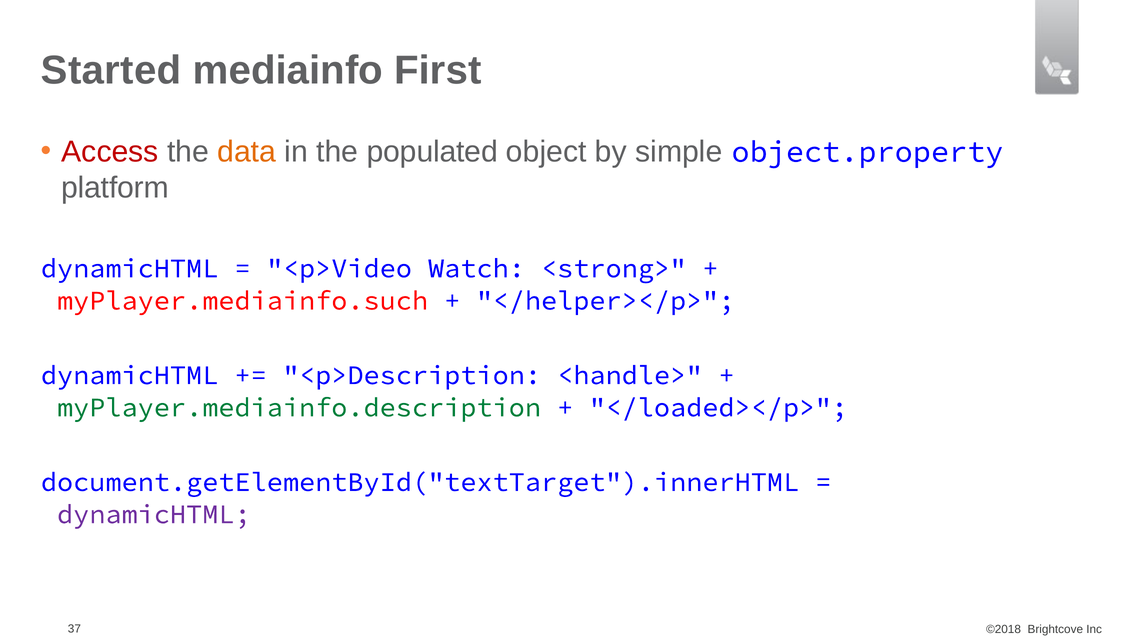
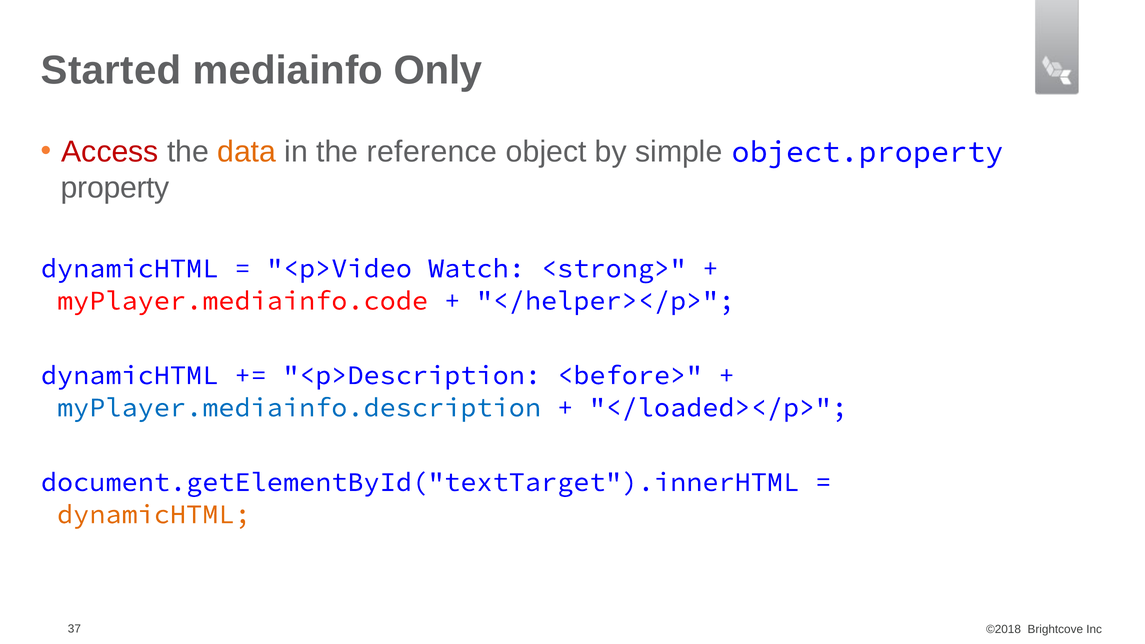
First: First -> Only
populated: populated -> reference
platform: platform -> property
myPlayer.mediainfo.such: myPlayer.mediainfo.such -> myPlayer.mediainfo.code
<handle>: <handle> -> <before>
myPlayer.mediainfo.description colour: green -> blue
dynamicHTML at (154, 514) colour: purple -> orange
